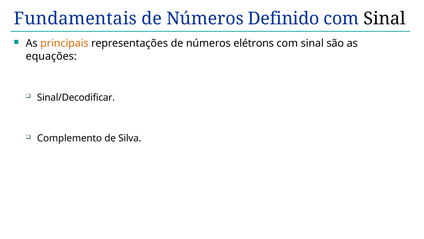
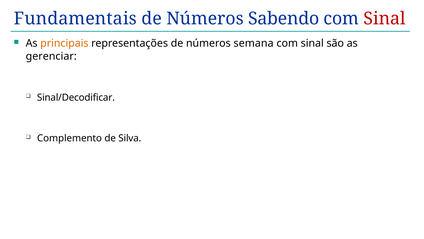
Definido: Definido -> Sabendo
Sinal at (385, 19) colour: black -> red
elétrons: elétrons -> semana
equações: equações -> gerenciar
